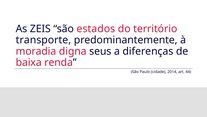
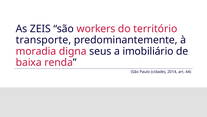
estados: estados -> workers
diferenças: diferenças -> imobiliário
